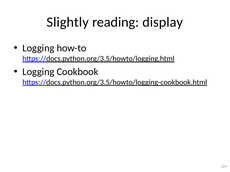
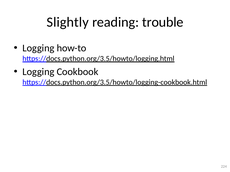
display: display -> trouble
